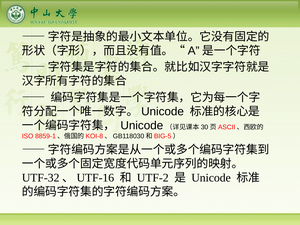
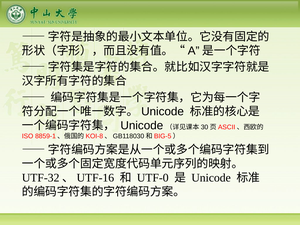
UTF-2: UTF-2 -> UTF-0
